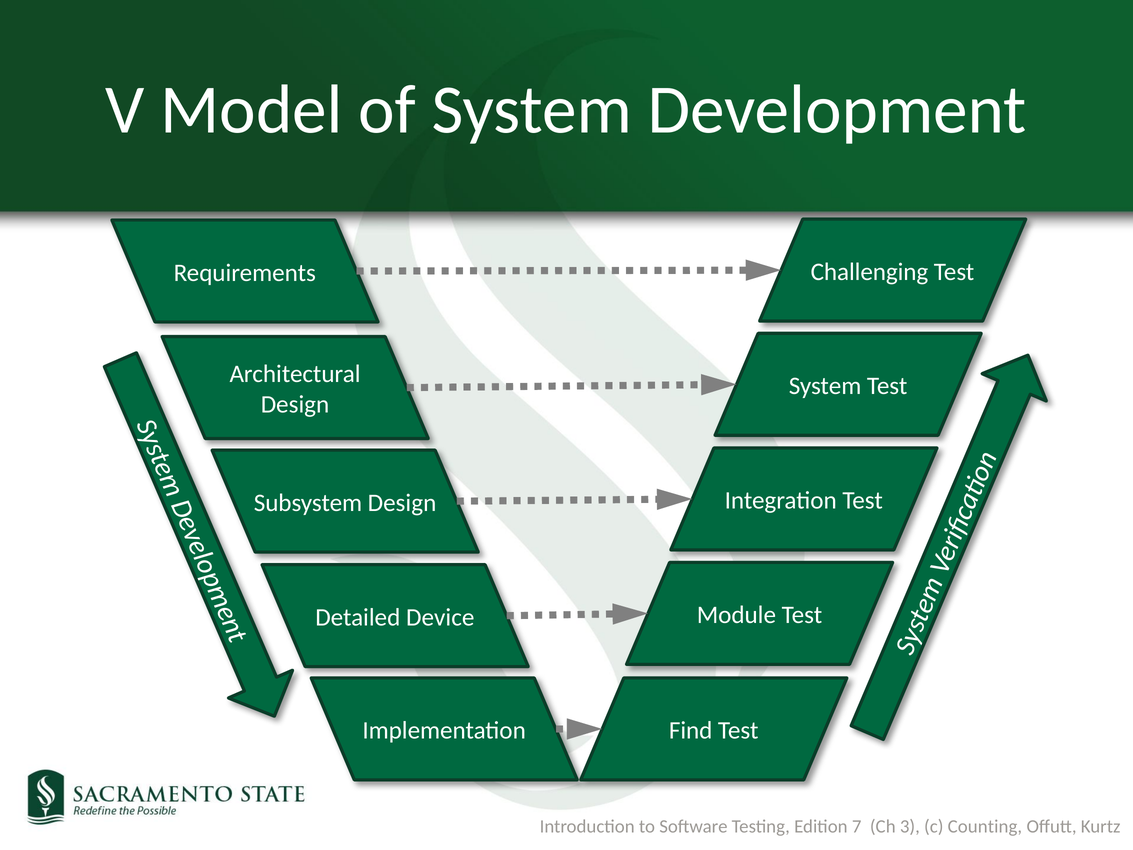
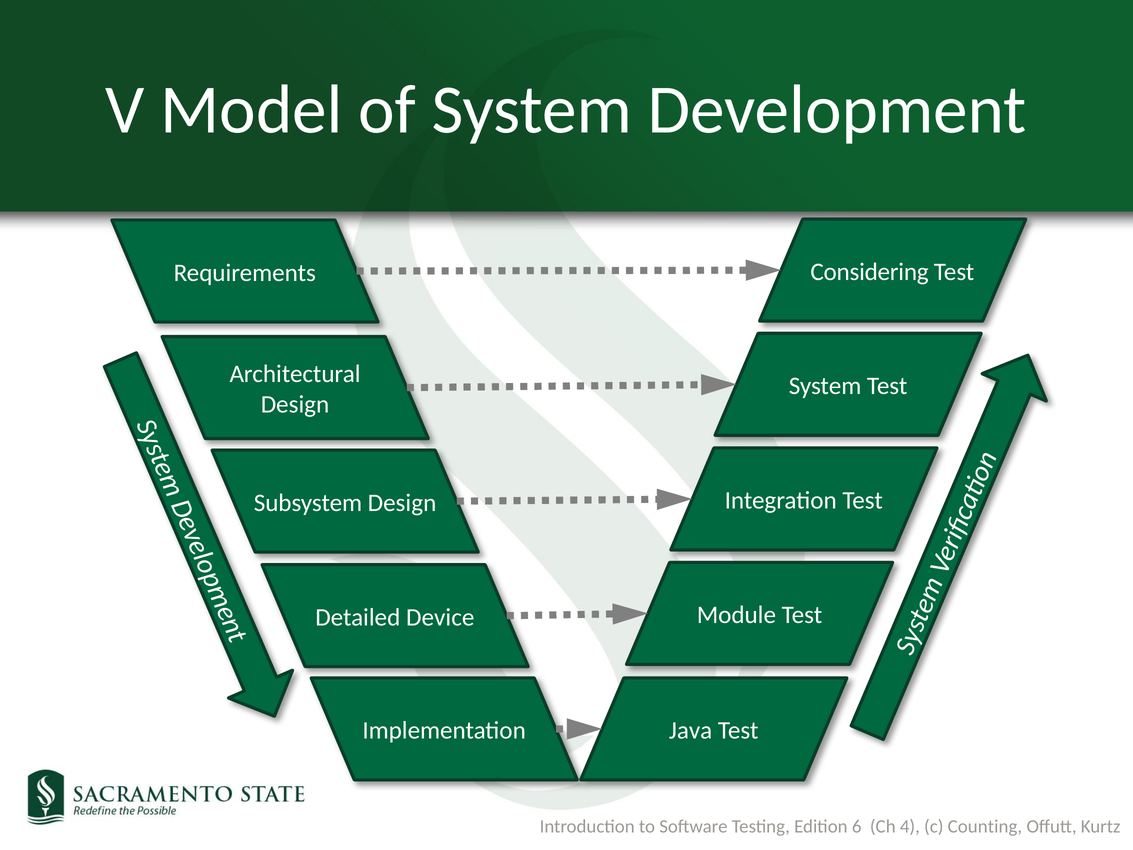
Challenging: Challenging -> Considering
Find: Find -> Java
7: 7 -> 6
3: 3 -> 4
